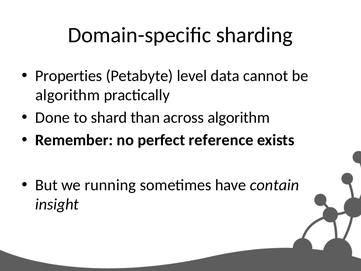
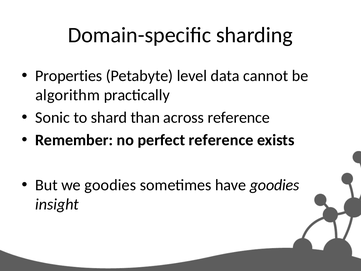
Done: Done -> Sonic
across algorithm: algorithm -> reference
we running: running -> goodies
have contain: contain -> goodies
